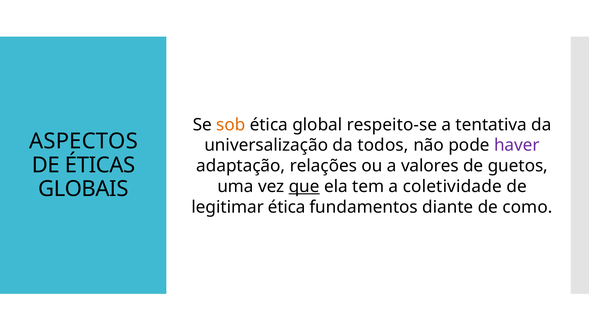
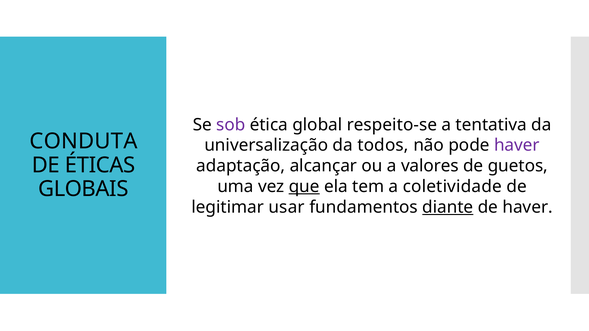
sob colour: orange -> purple
ASPECTOS: ASPECTOS -> CONDUTA
relações: relações -> alcançar
legitimar ética: ética -> usar
diante underline: none -> present
de como: como -> haver
